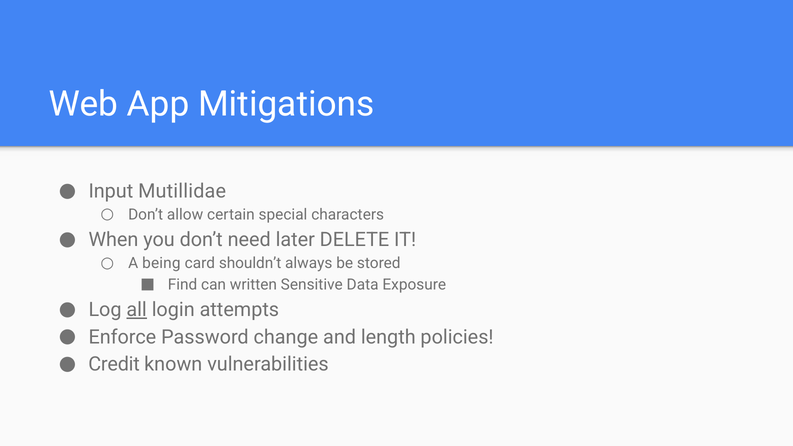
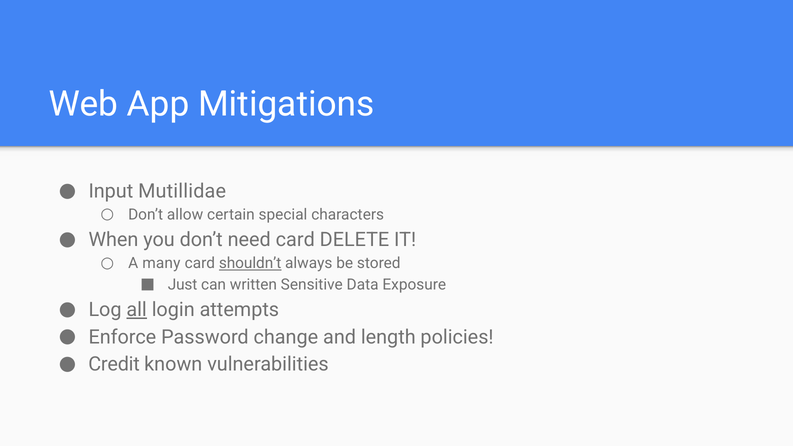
need later: later -> card
being: being -> many
shouldn’t underline: none -> present
Find: Find -> Just
